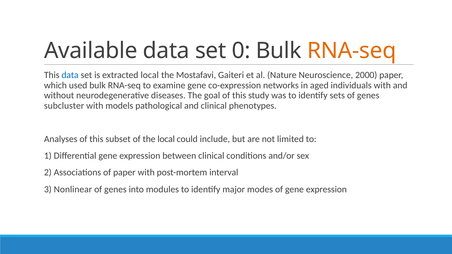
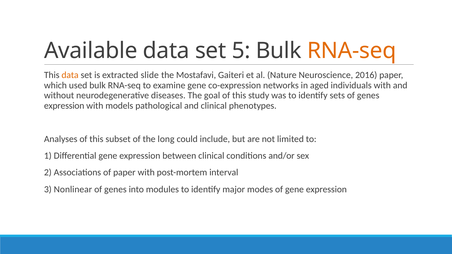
0: 0 -> 5
data at (70, 75) colour: blue -> orange
extracted local: local -> slide
2000: 2000 -> 2016
subcluster at (64, 106): subcluster -> expression
the local: local -> long
